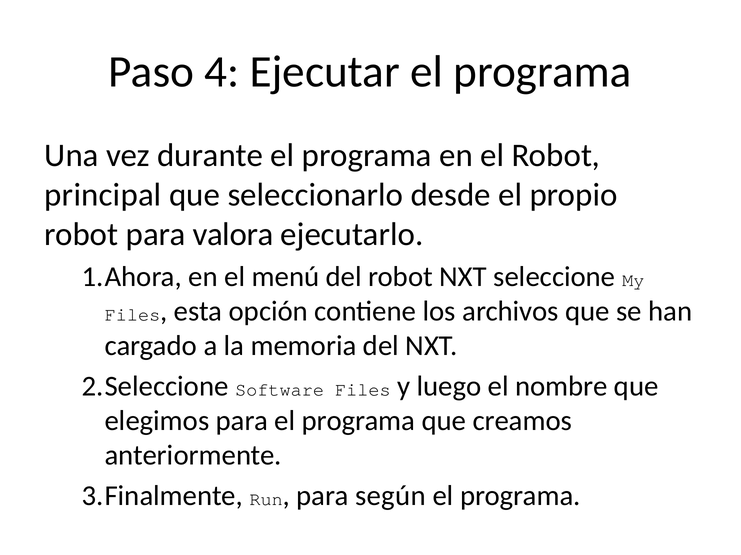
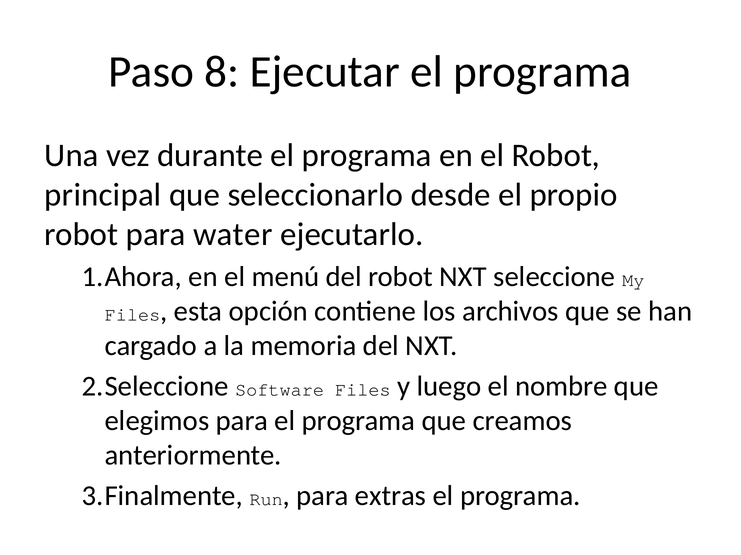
4: 4 -> 8
valora: valora -> water
según: según -> extras
